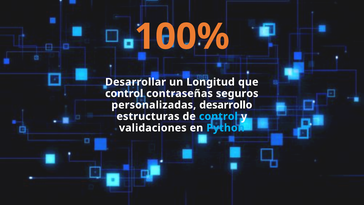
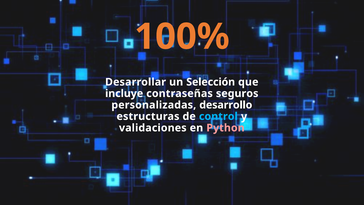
Longitud: Longitud -> Selección
control at (124, 93): control -> incluye
Python colour: light blue -> pink
